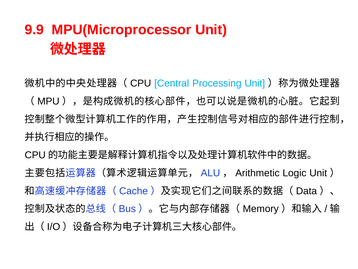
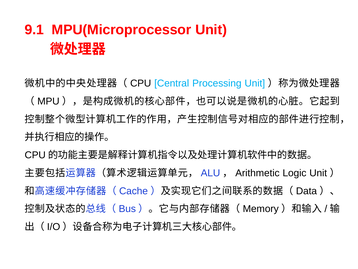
9.9: 9.9 -> 9.1
